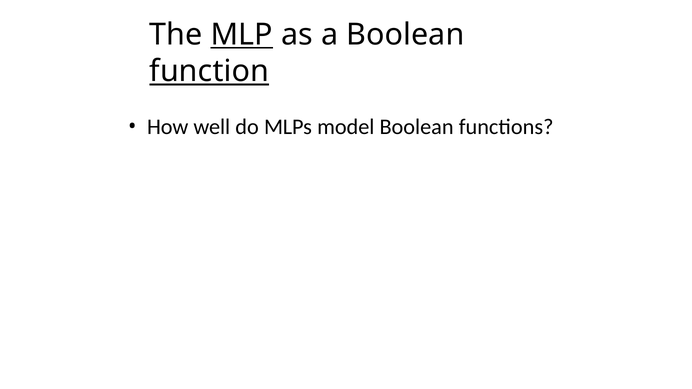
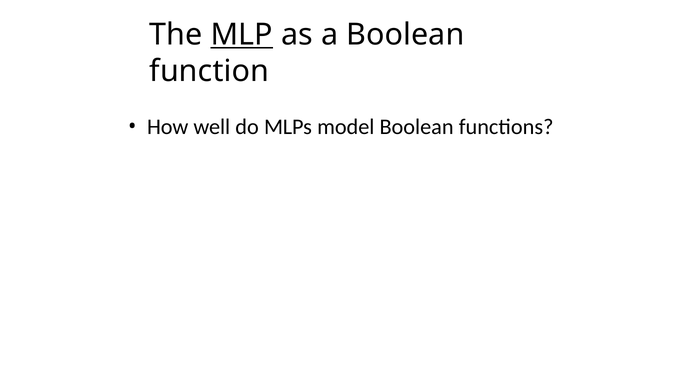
function underline: present -> none
